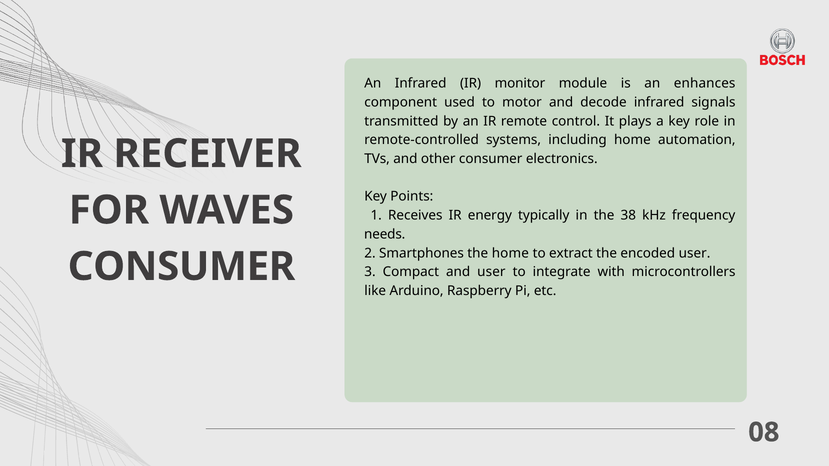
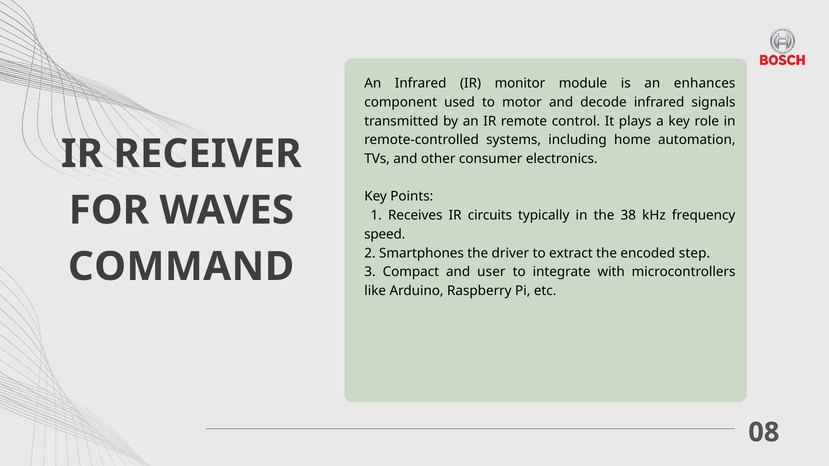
energy: energy -> circuits
needs: needs -> speed
the home: home -> driver
encoded user: user -> step
CONSUMER at (181, 267): CONSUMER -> COMMAND
